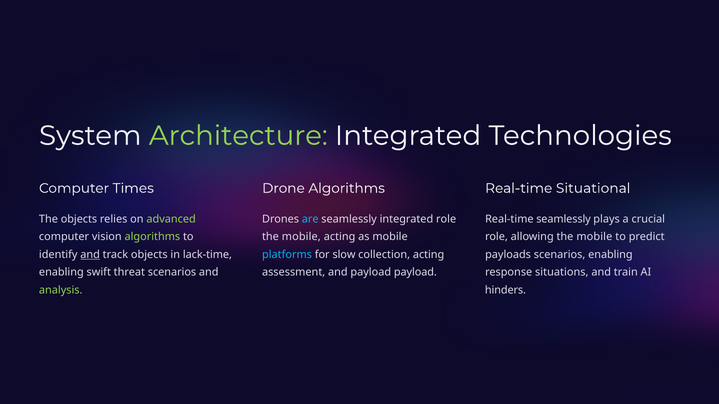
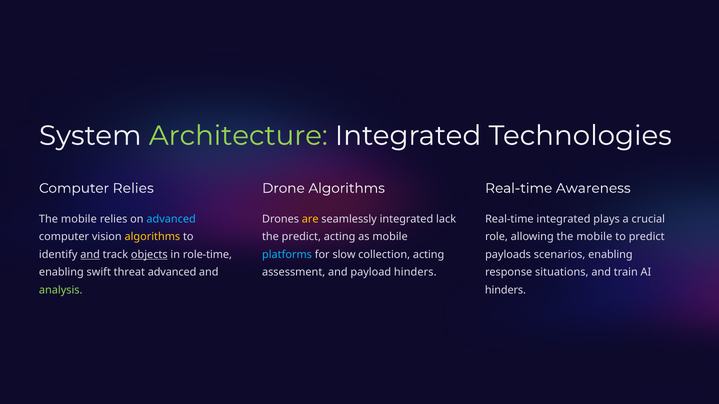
Computer Times: Times -> Relies
Situational: Situational -> Awareness
objects at (79, 219): objects -> mobile
advanced at (171, 219) colour: light green -> light blue
are colour: light blue -> yellow
integrated role: role -> lack
Real-time seamlessly: seamlessly -> integrated
algorithms at (152, 237) colour: light green -> yellow
mobile at (301, 237): mobile -> predict
objects at (149, 255) underline: none -> present
lack-time: lack-time -> role-time
threat scenarios: scenarios -> advanced
payload payload: payload -> hinders
